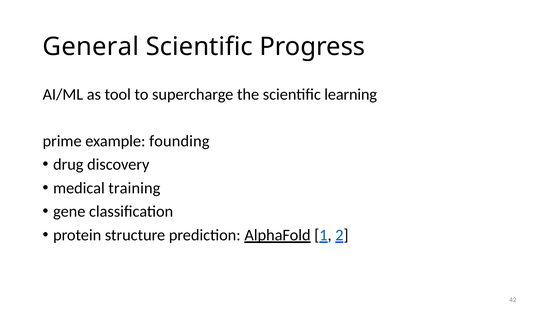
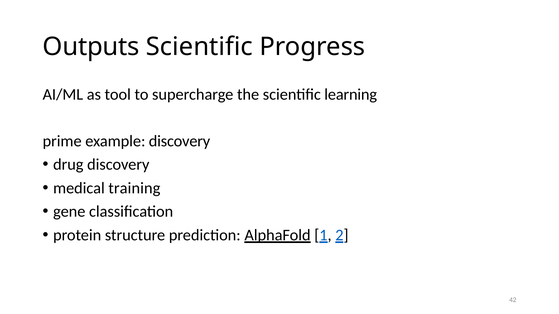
General: General -> Outputs
example founding: founding -> discovery
